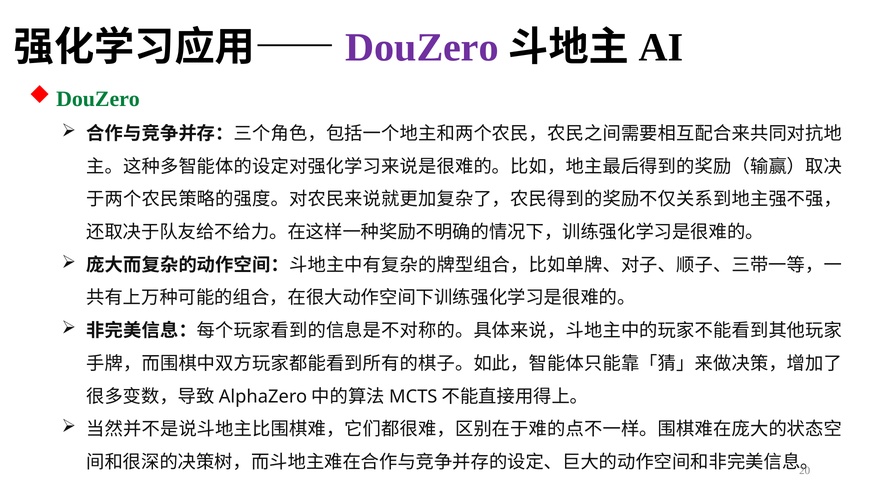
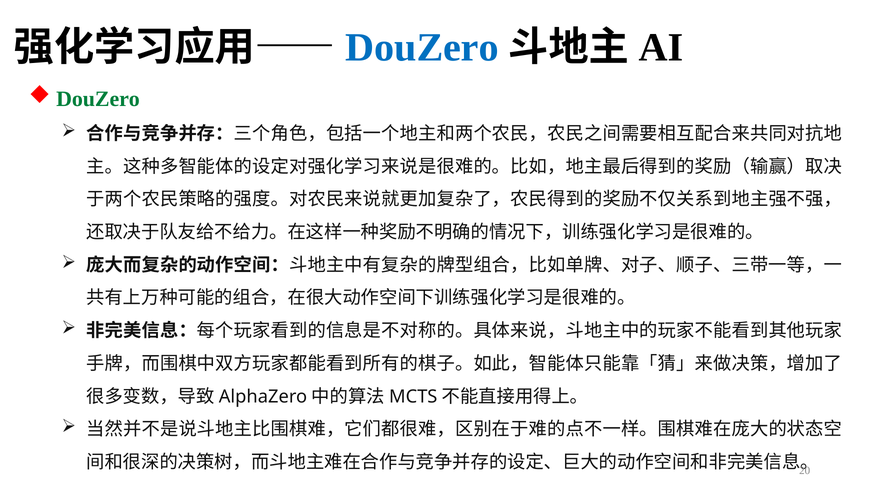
DouZero at (422, 47) colour: purple -> blue
